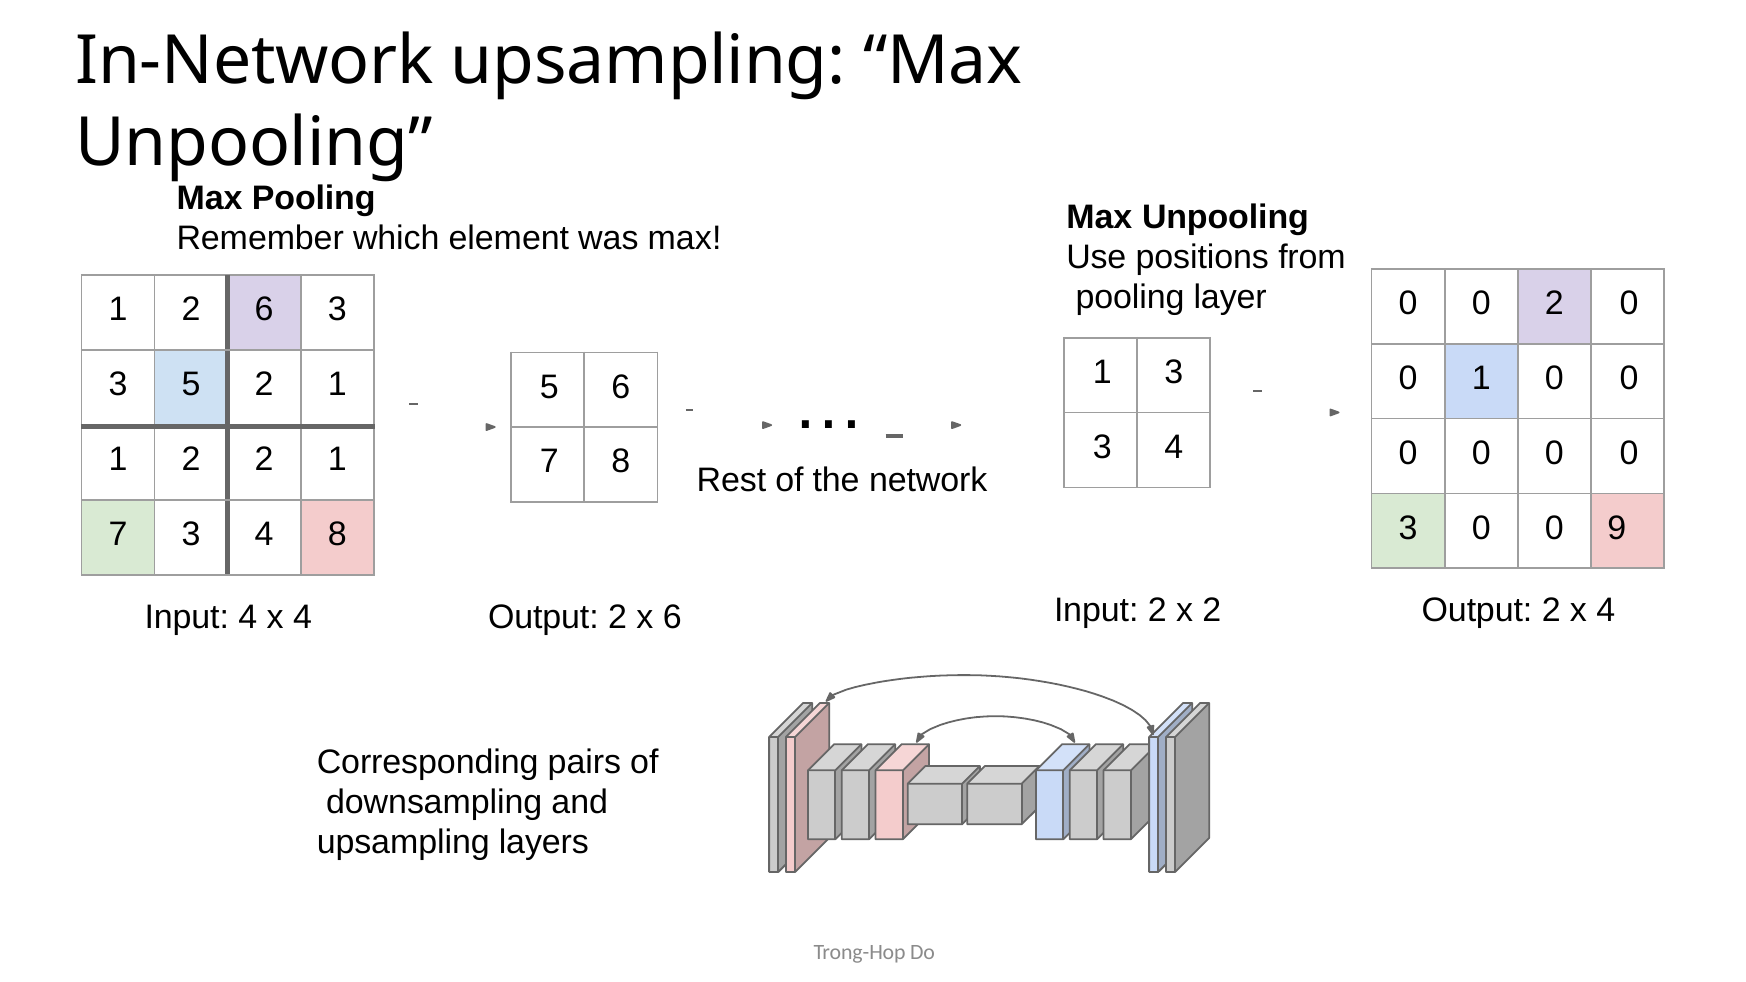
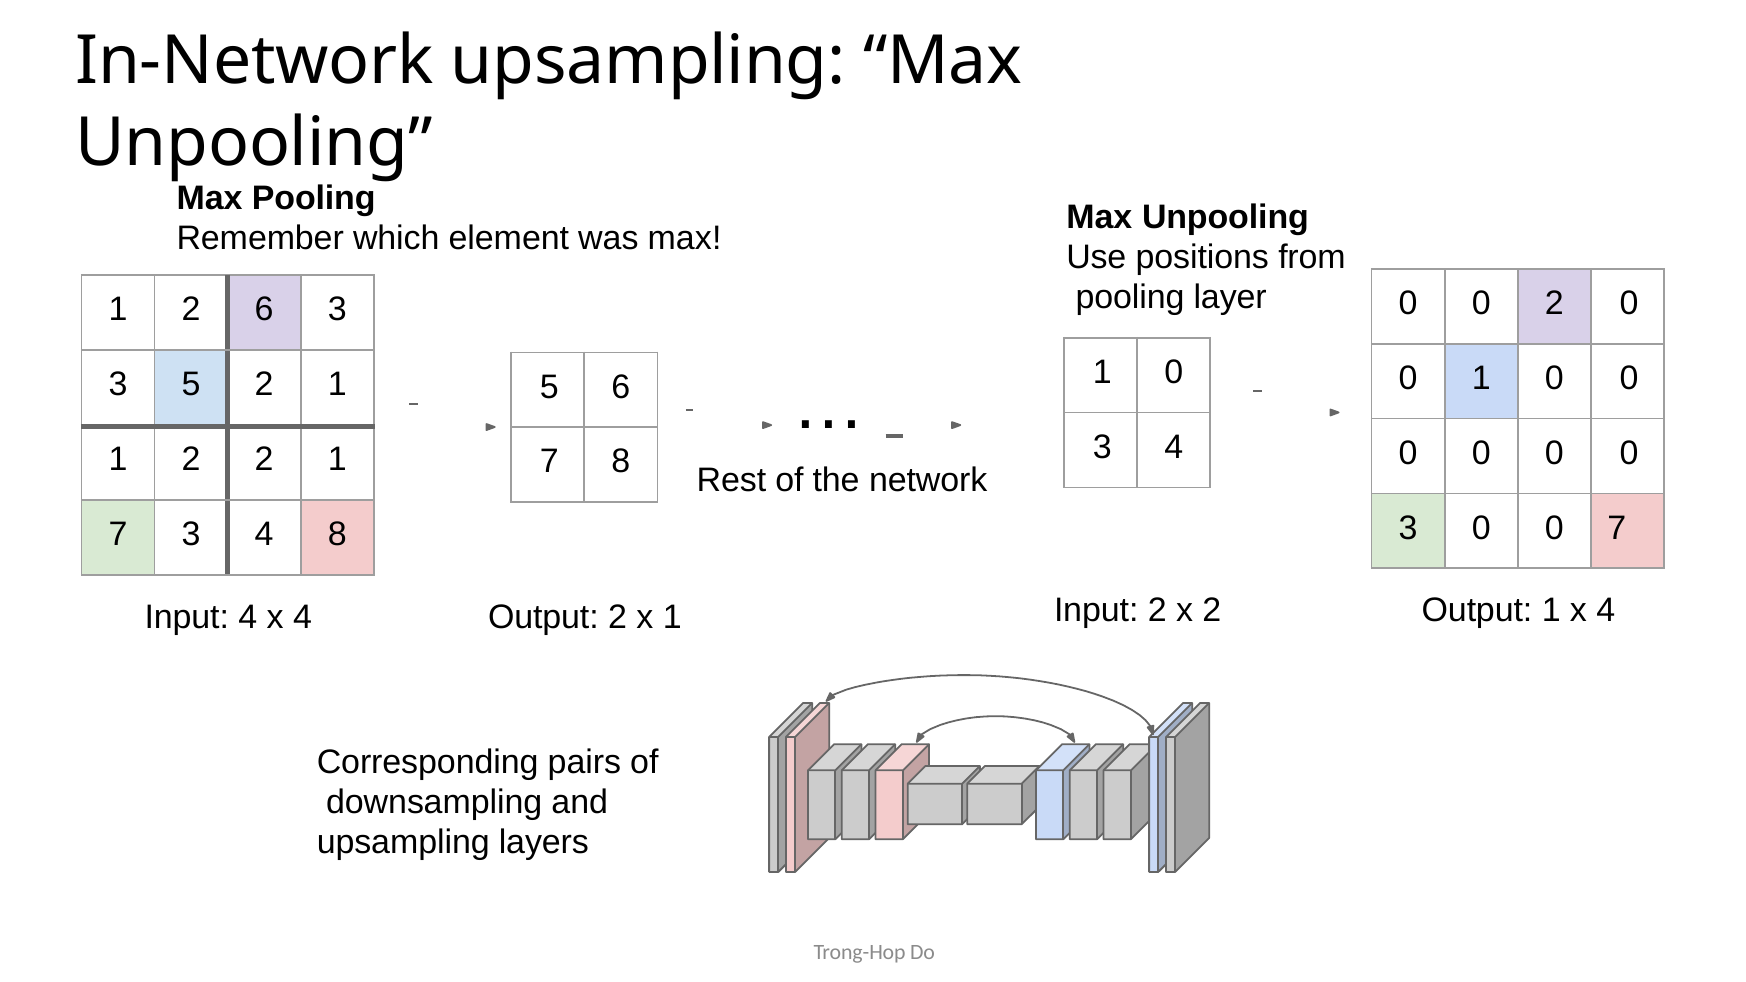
3 at (1174, 372): 3 -> 0
0 9: 9 -> 7
2 Output 2: 2 -> 1
x 6: 6 -> 1
